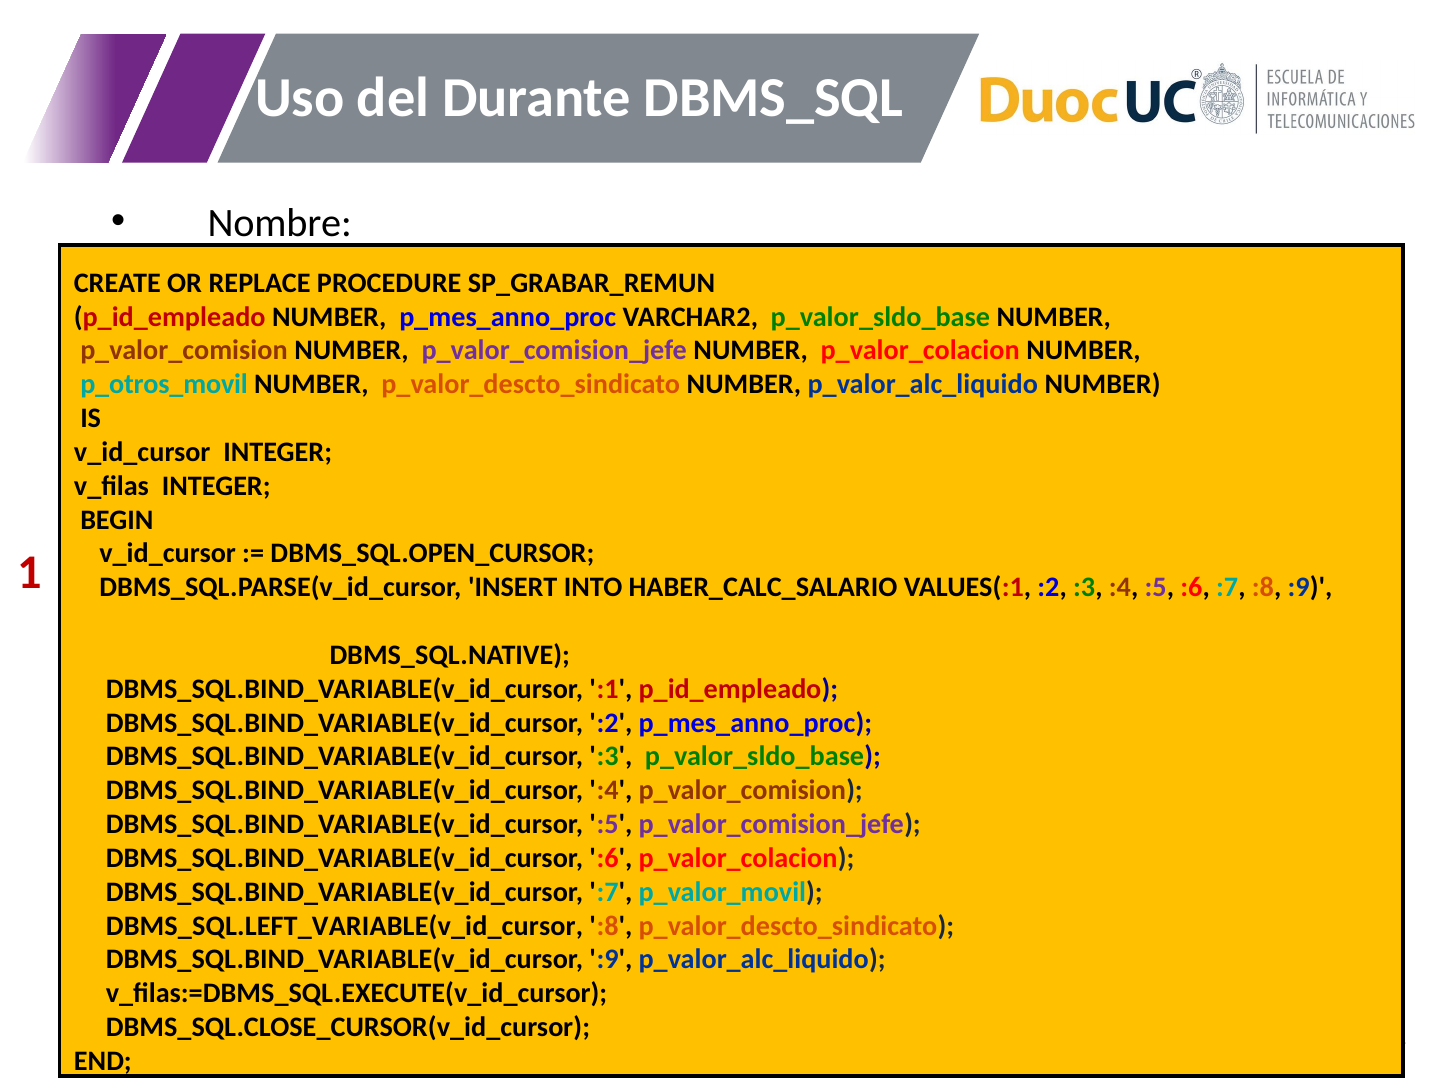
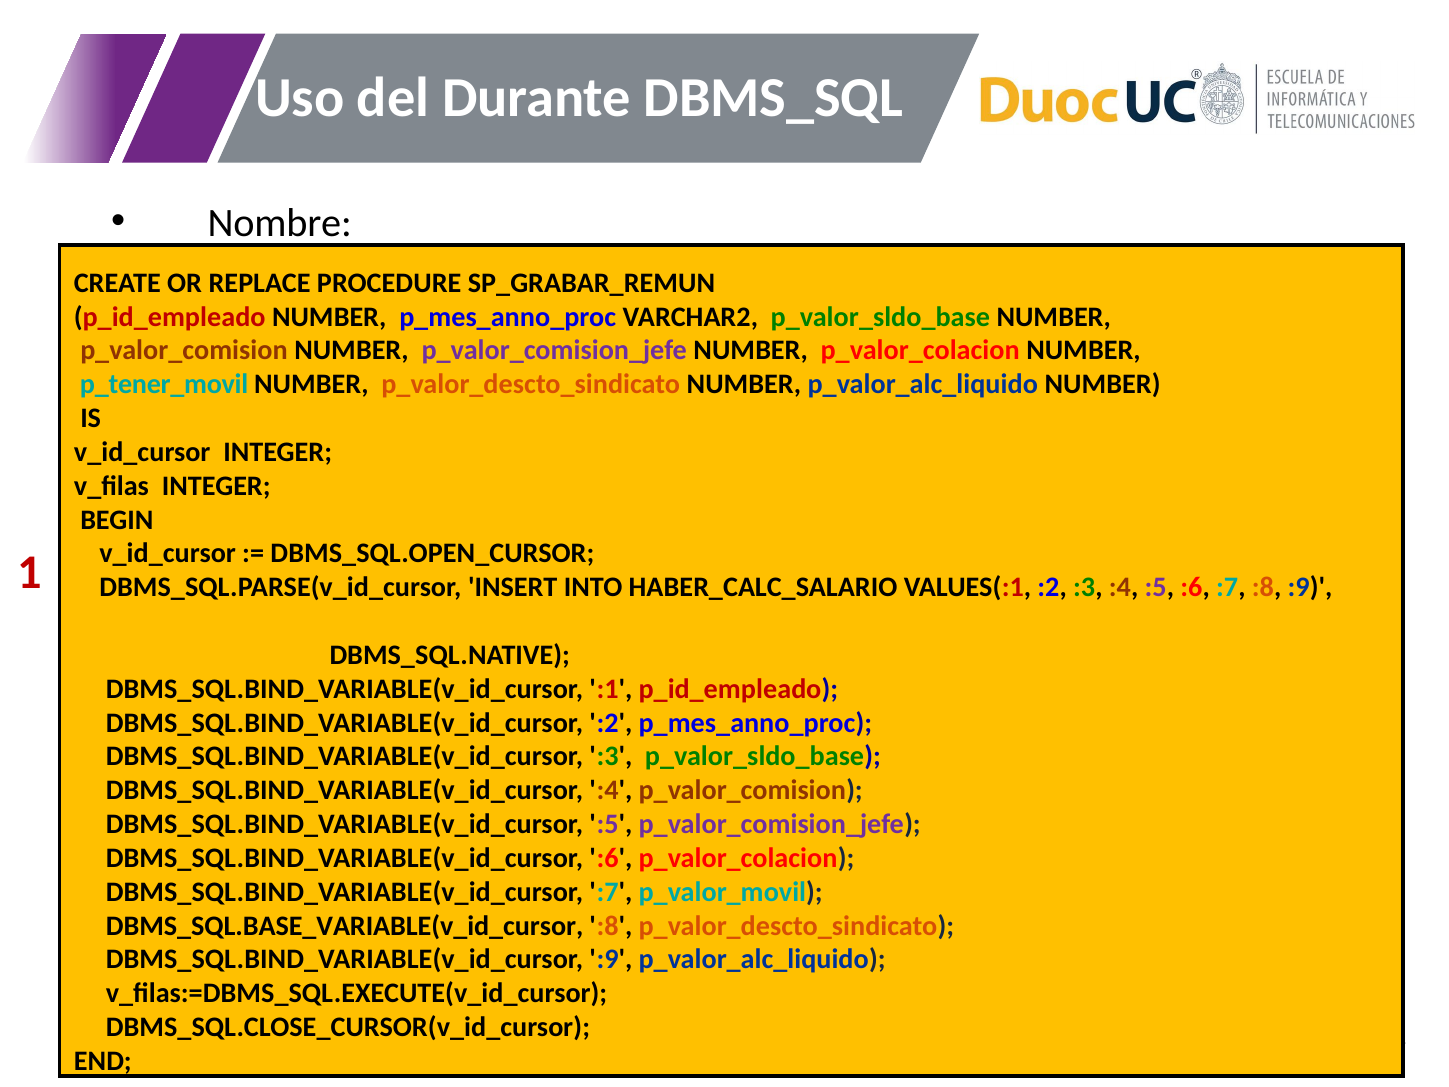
p_otros_movil: p_otros_movil -> p_tener_movil
DBMS_SQL.LEFT_VARIABLE(v_id_cursor: DBMS_SQL.LEFT_VARIABLE(v_id_cursor -> DBMS_SQL.BASE_VARIABLE(v_id_cursor
